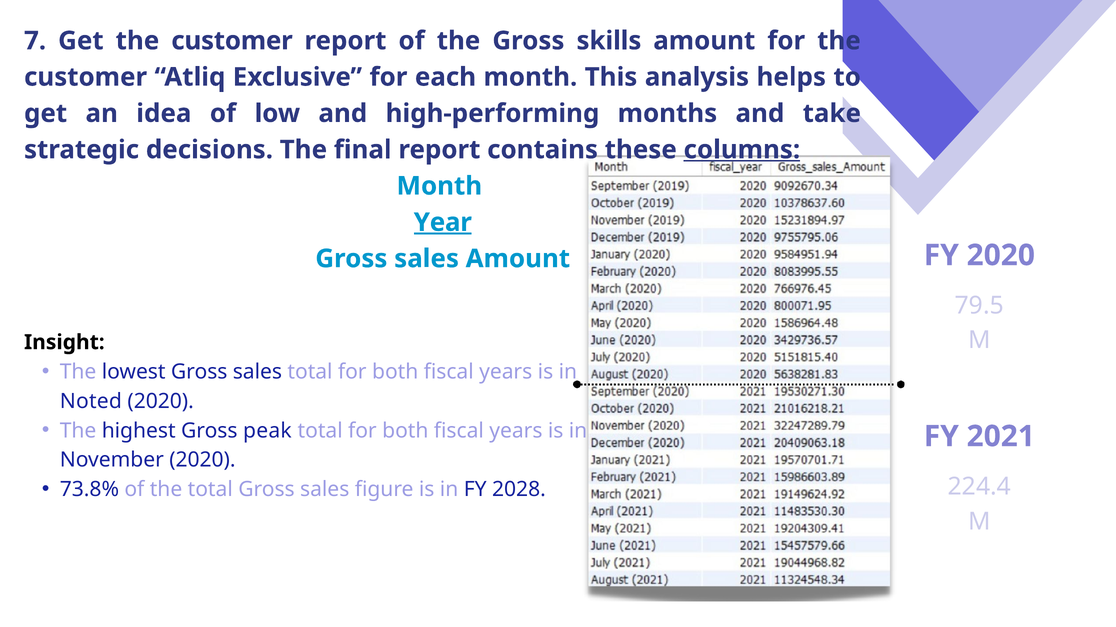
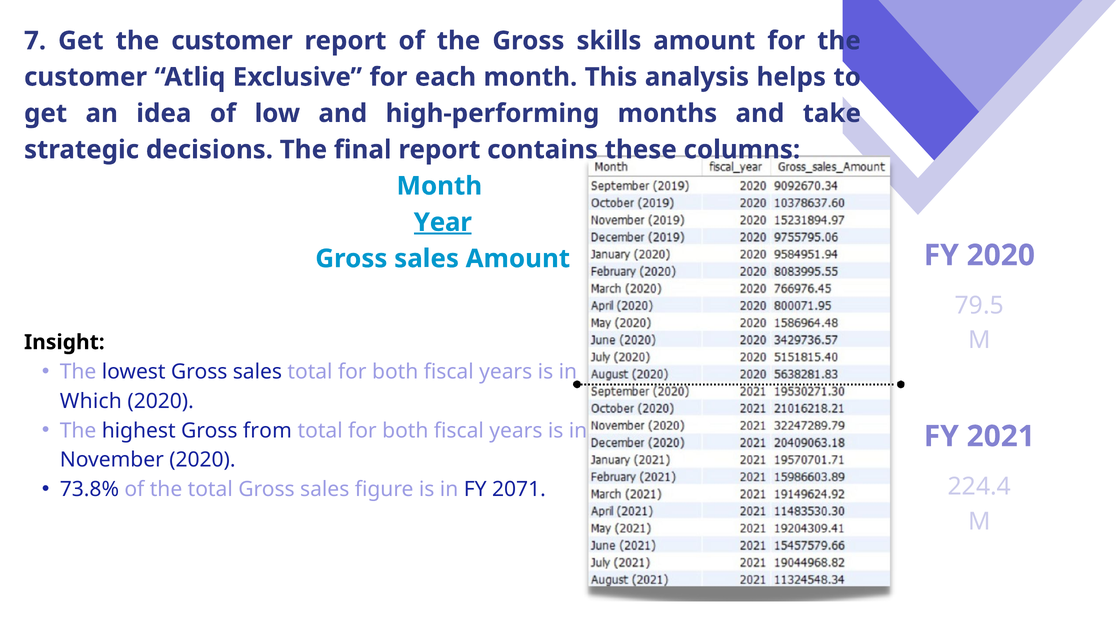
columns underline: present -> none
Noted: Noted -> Which
peak: peak -> from
2028: 2028 -> 2071
